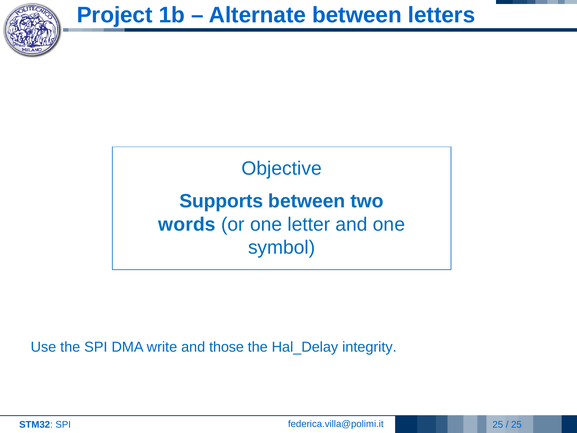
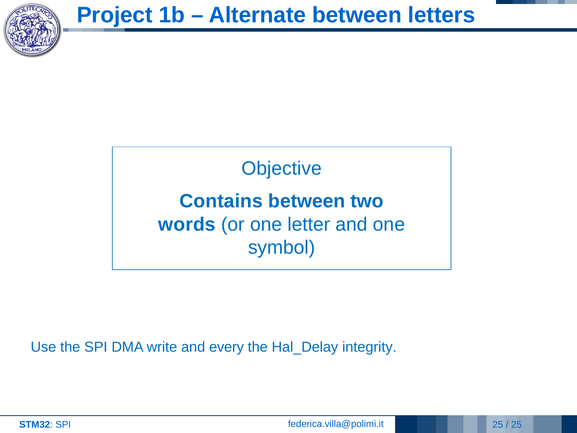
Supports: Supports -> Contains
those: those -> every
